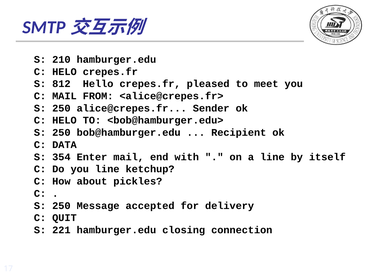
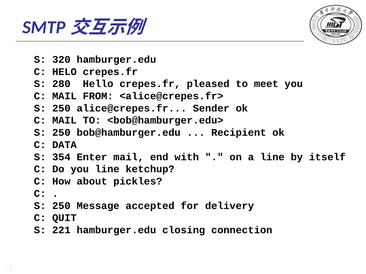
210: 210 -> 320
812: 812 -> 280
HELO at (64, 121): HELO -> MAIL
